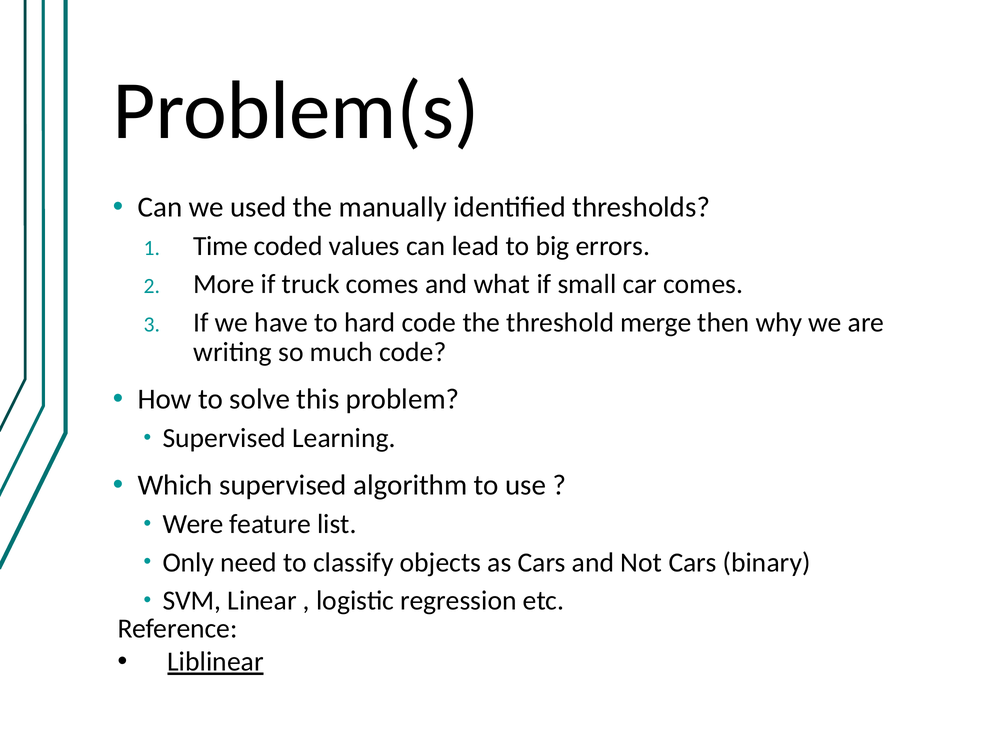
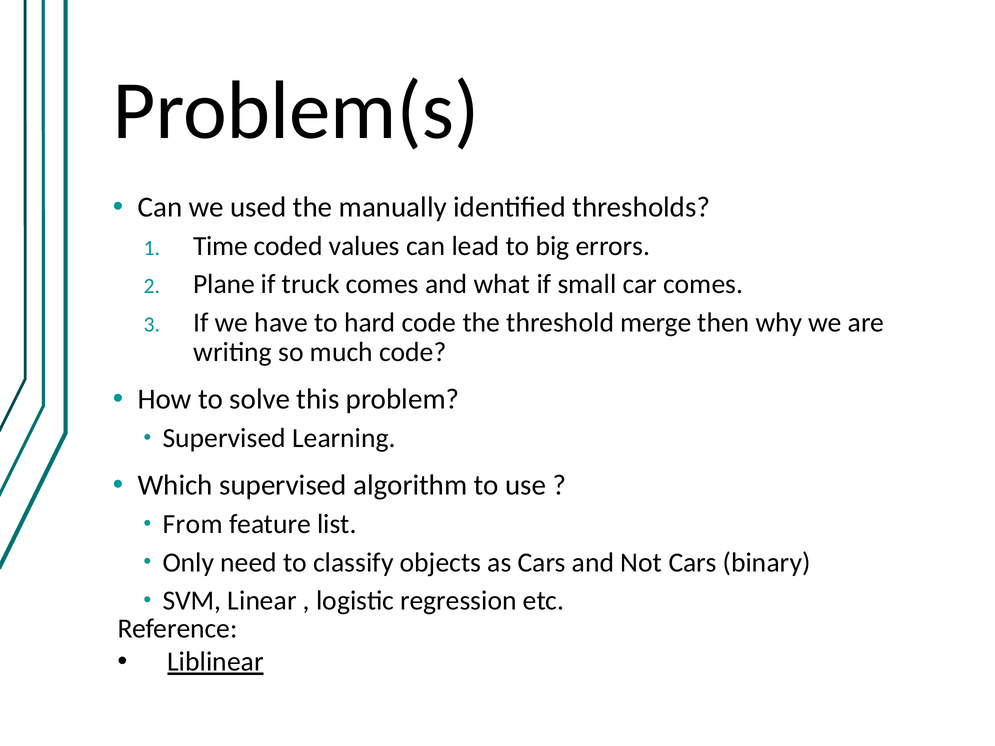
More: More -> Plane
Were: Were -> From
